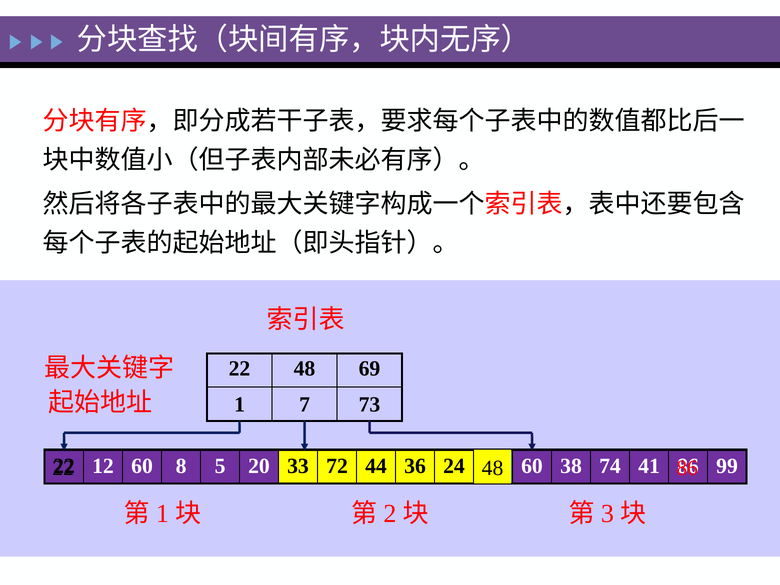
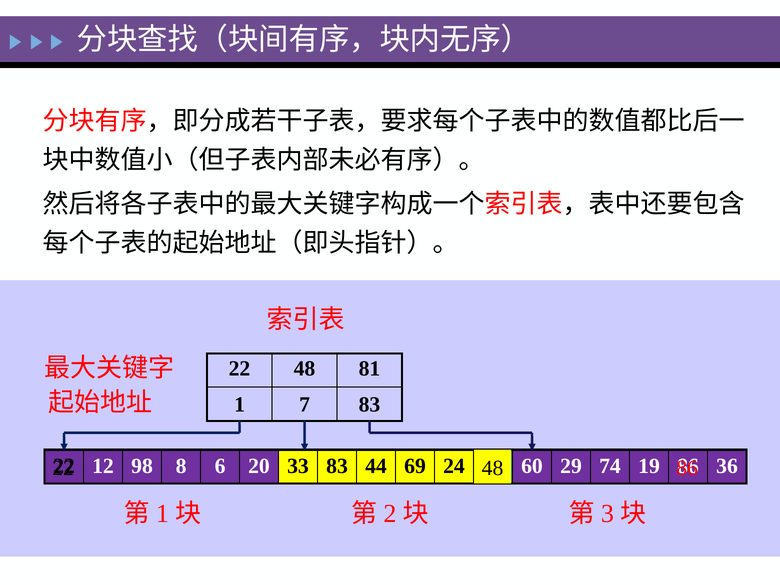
69: 69 -> 81
7 73: 73 -> 83
12 60: 60 -> 98
5: 5 -> 6
33 72: 72 -> 83
36: 36 -> 69
38: 38 -> 29
41: 41 -> 19
99: 99 -> 36
